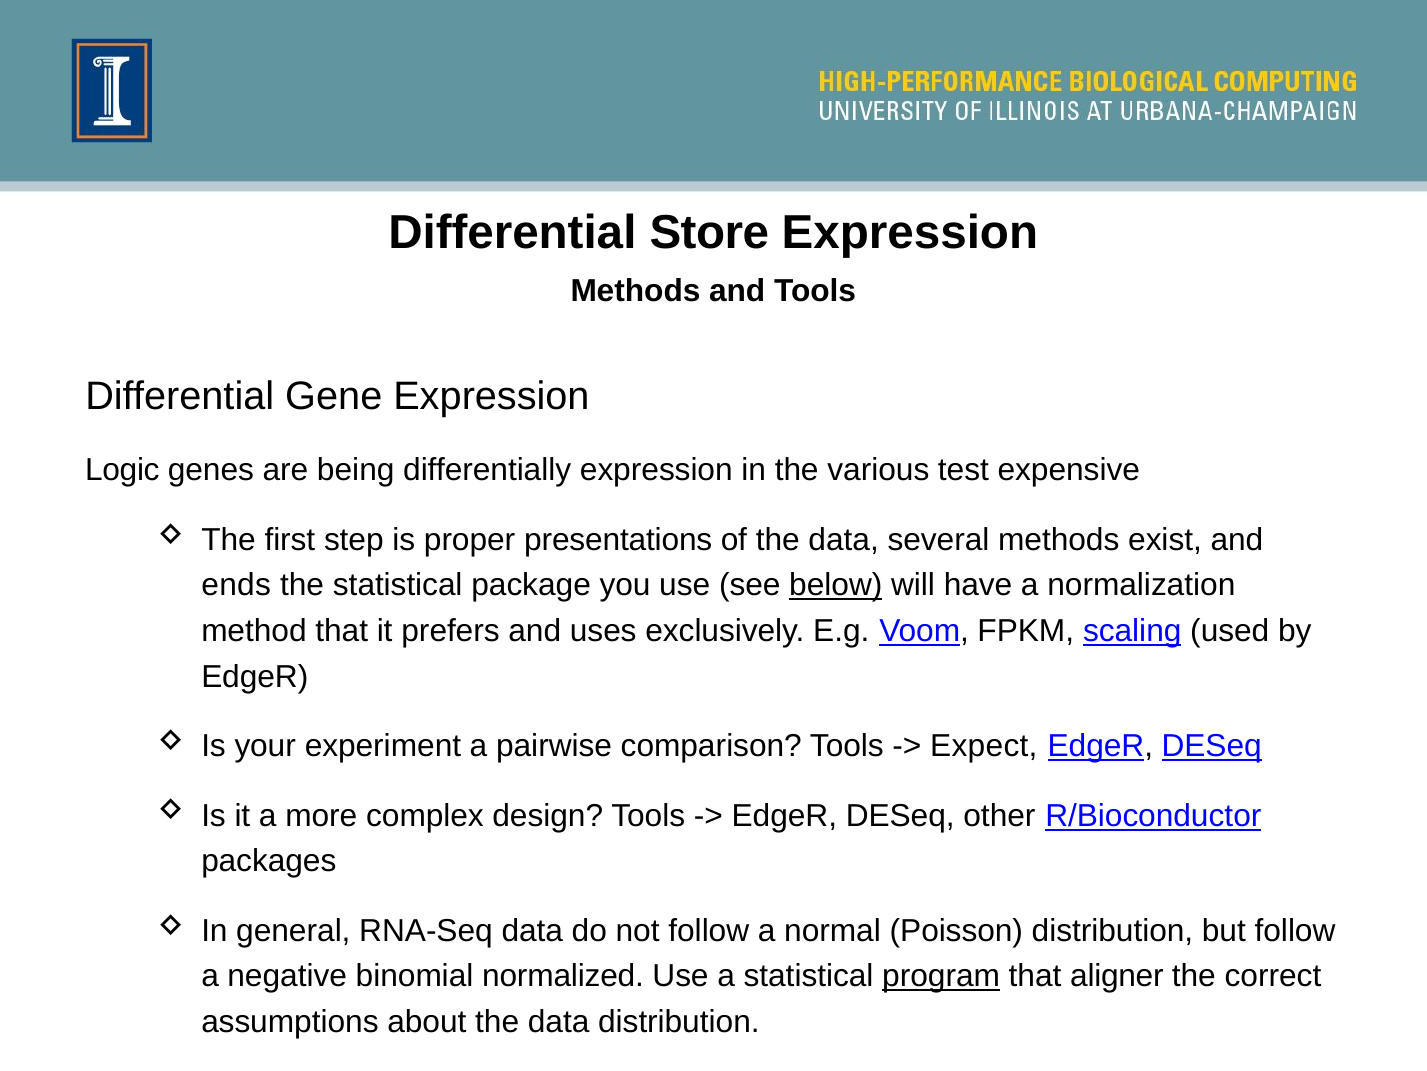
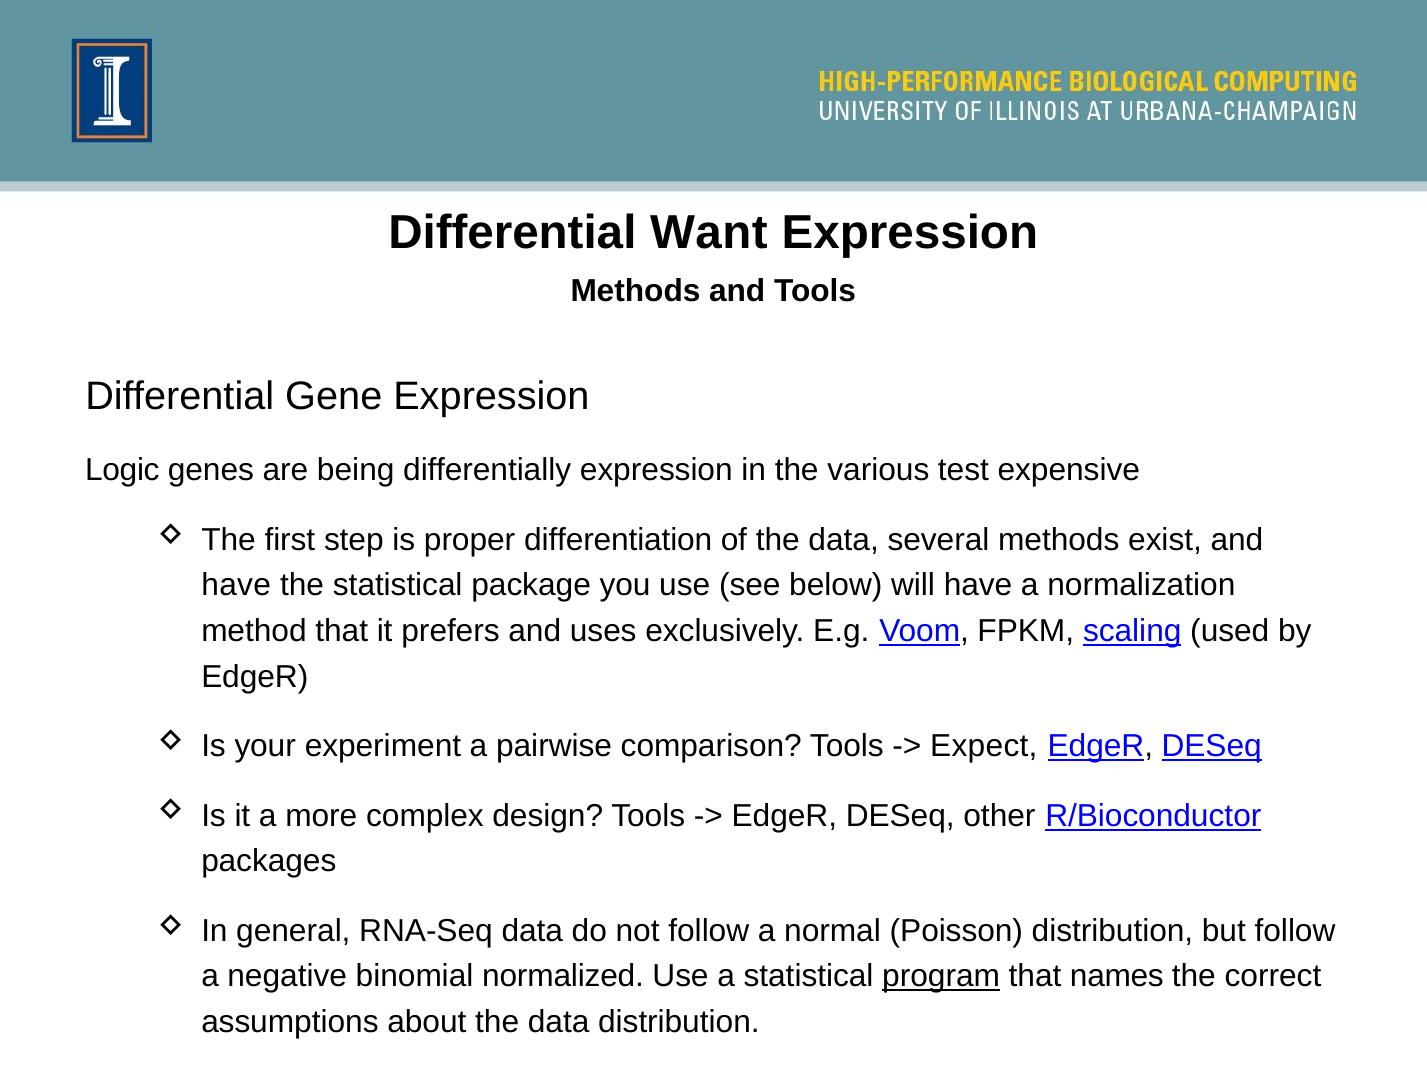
Store: Store -> Want
presentations: presentations -> differentiation
ends at (236, 585): ends -> have
below underline: present -> none
aligner: aligner -> names
